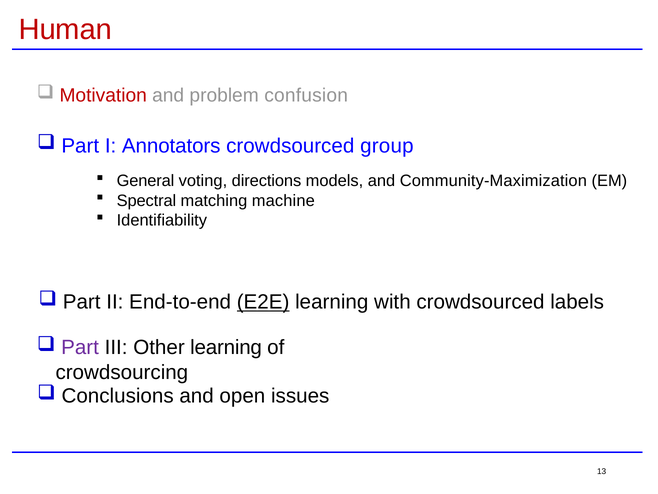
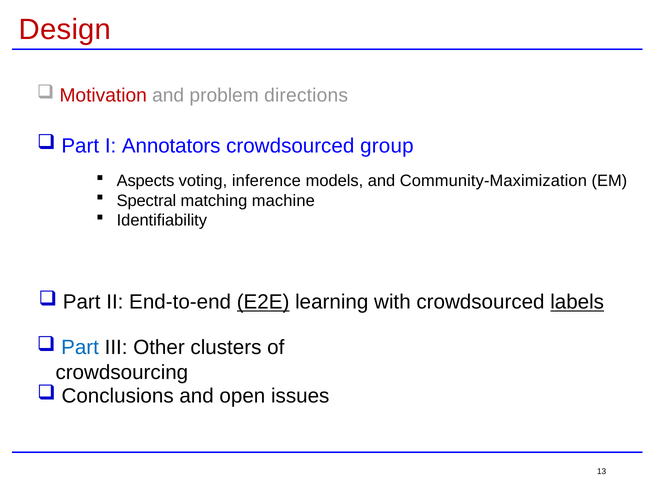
Human: Human -> Design
confusion: confusion -> directions
General: General -> Aspects
directions: directions -> inference
labels underline: none -> present
Part at (80, 347) colour: purple -> blue
Other learning: learning -> clusters
